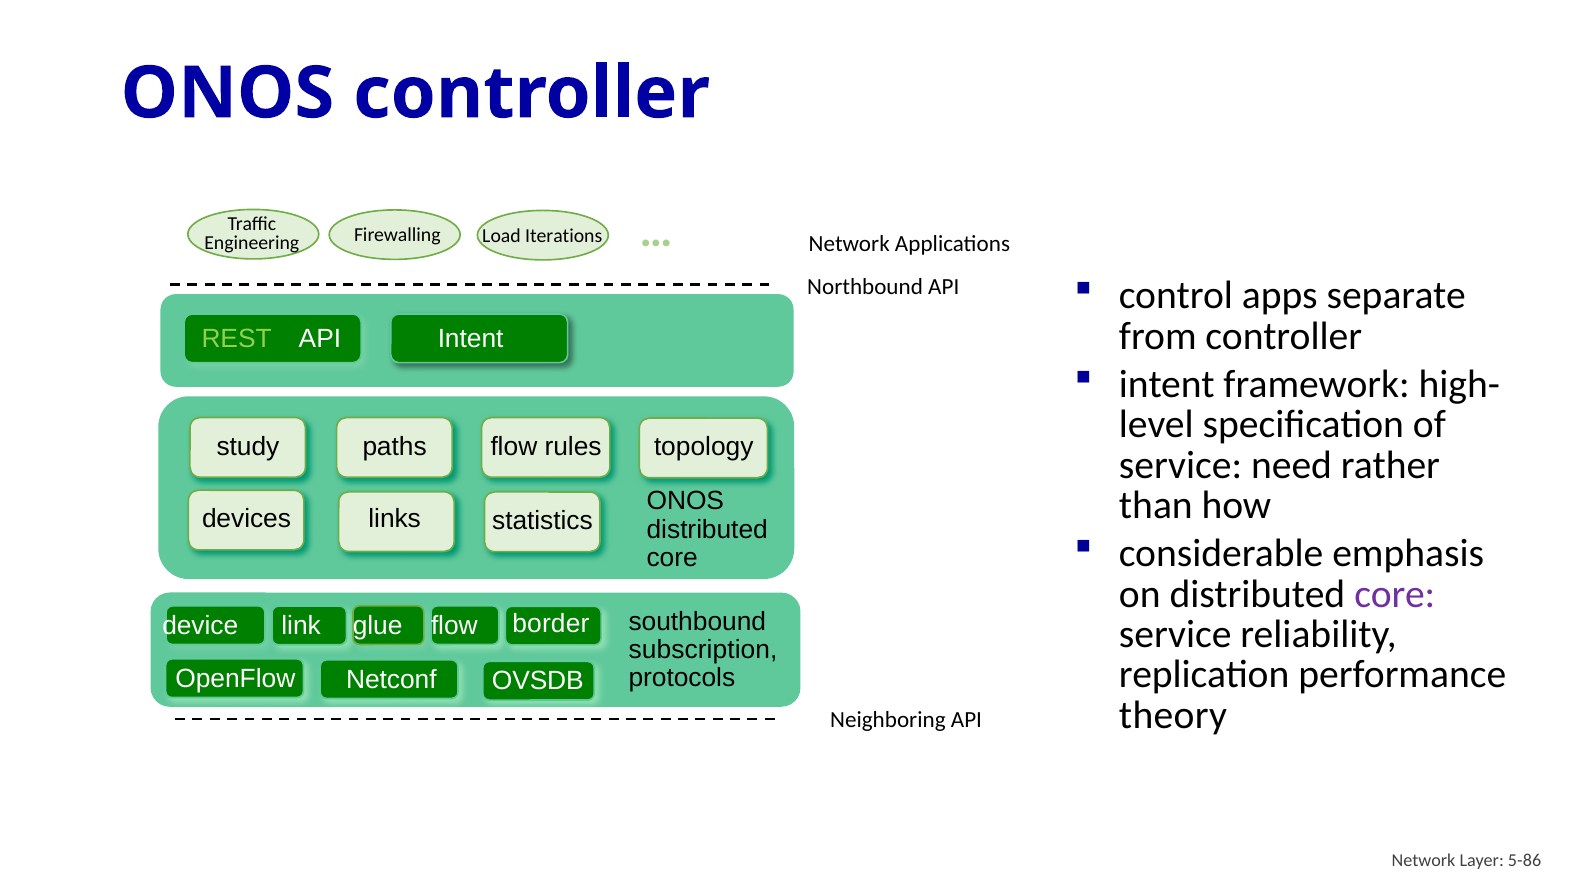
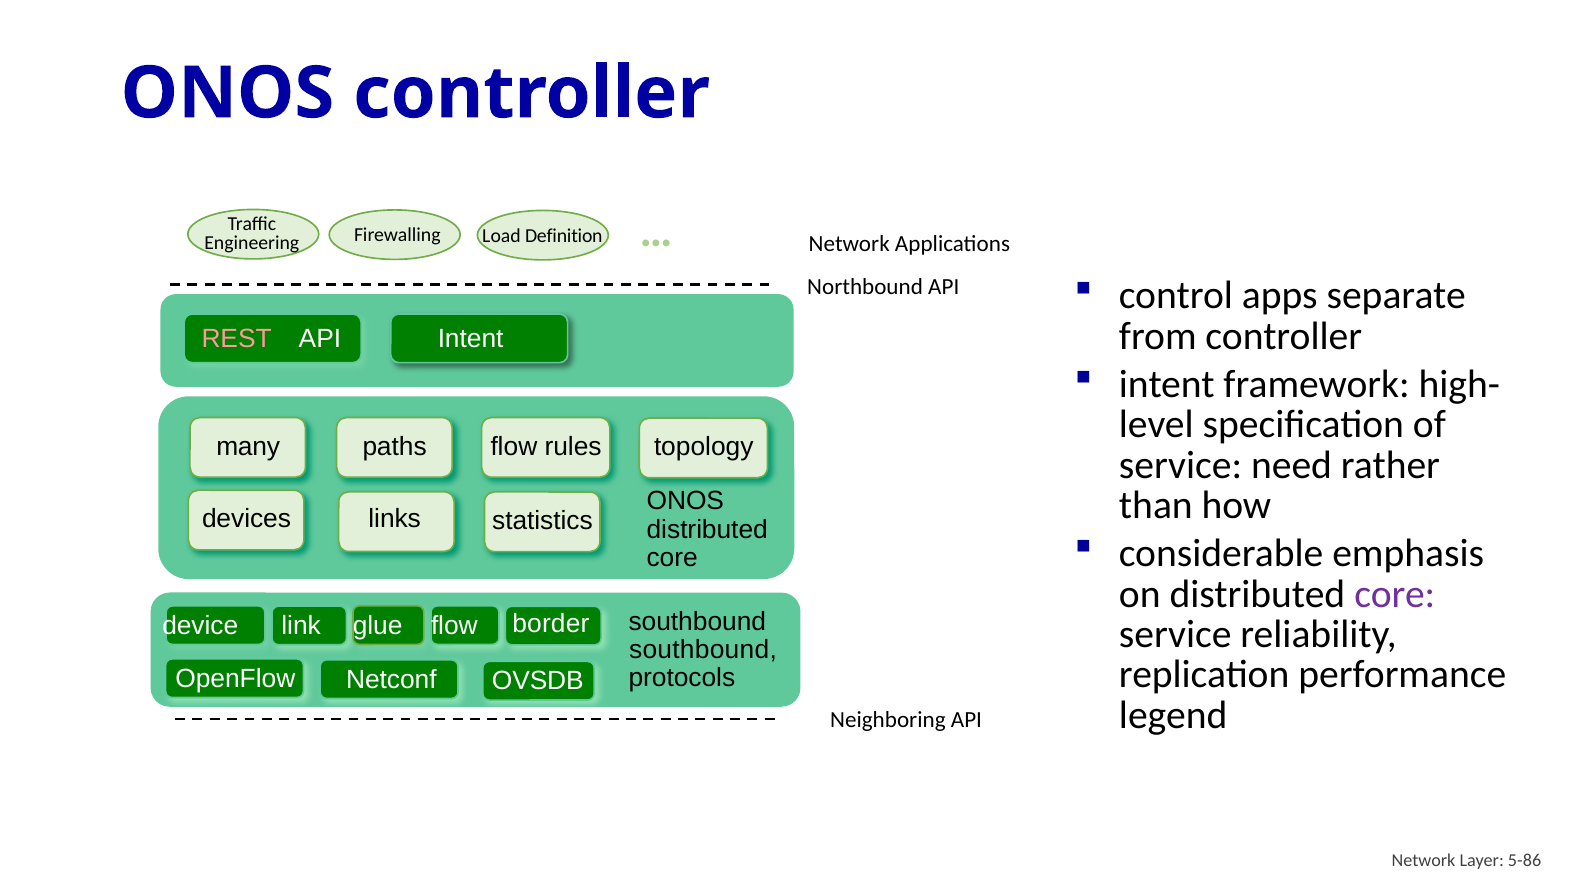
Iterations: Iterations -> Definition
REST colour: light green -> pink
study: study -> many
subscription at (703, 650): subscription -> southbound
theory: theory -> legend
